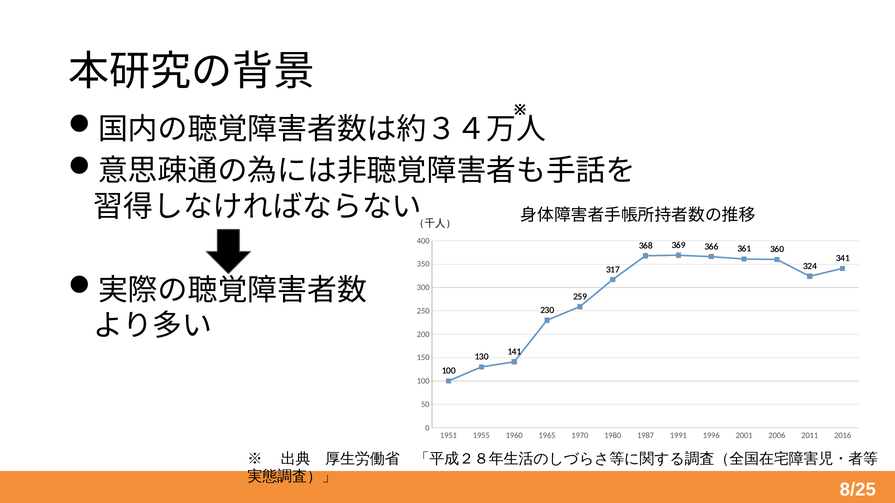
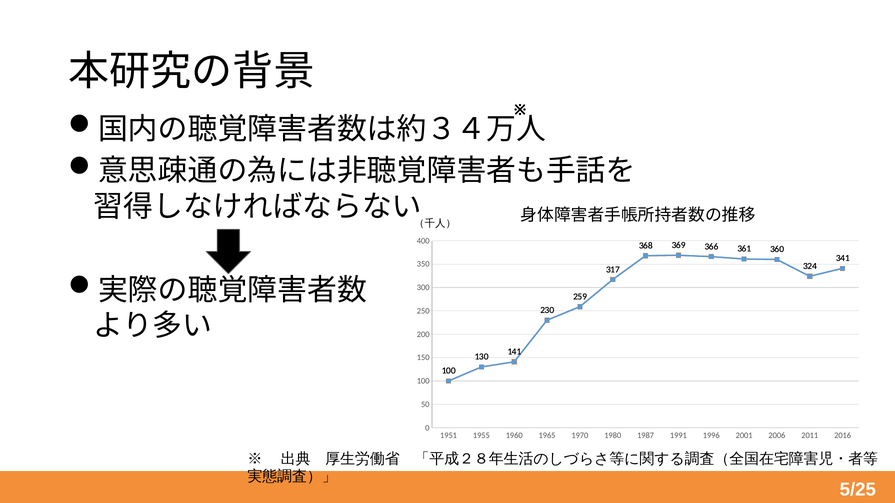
8/25: 8/25 -> 5/25
